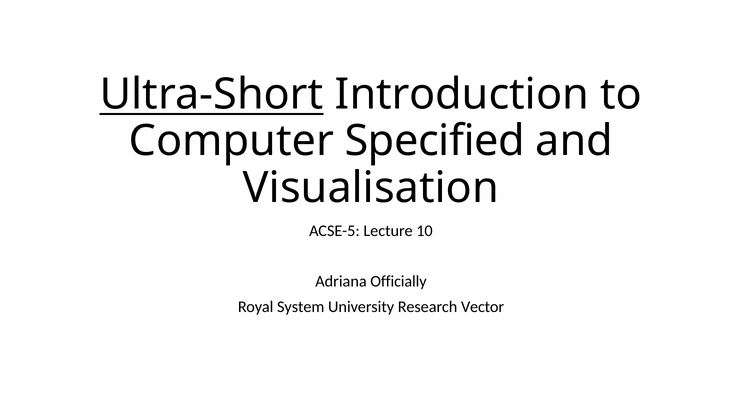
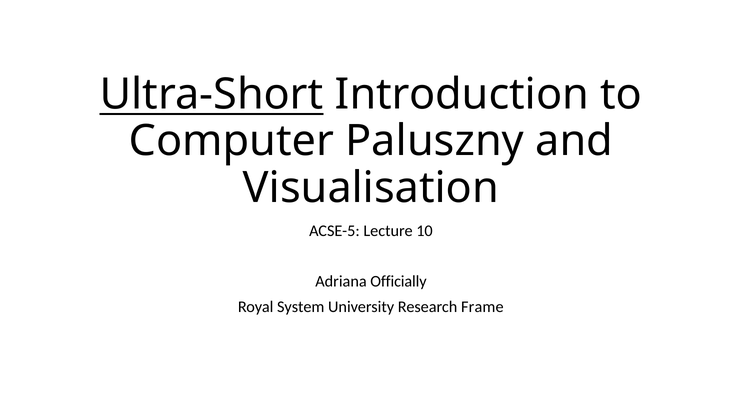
Specified: Specified -> Paluszny
Vector: Vector -> Frame
